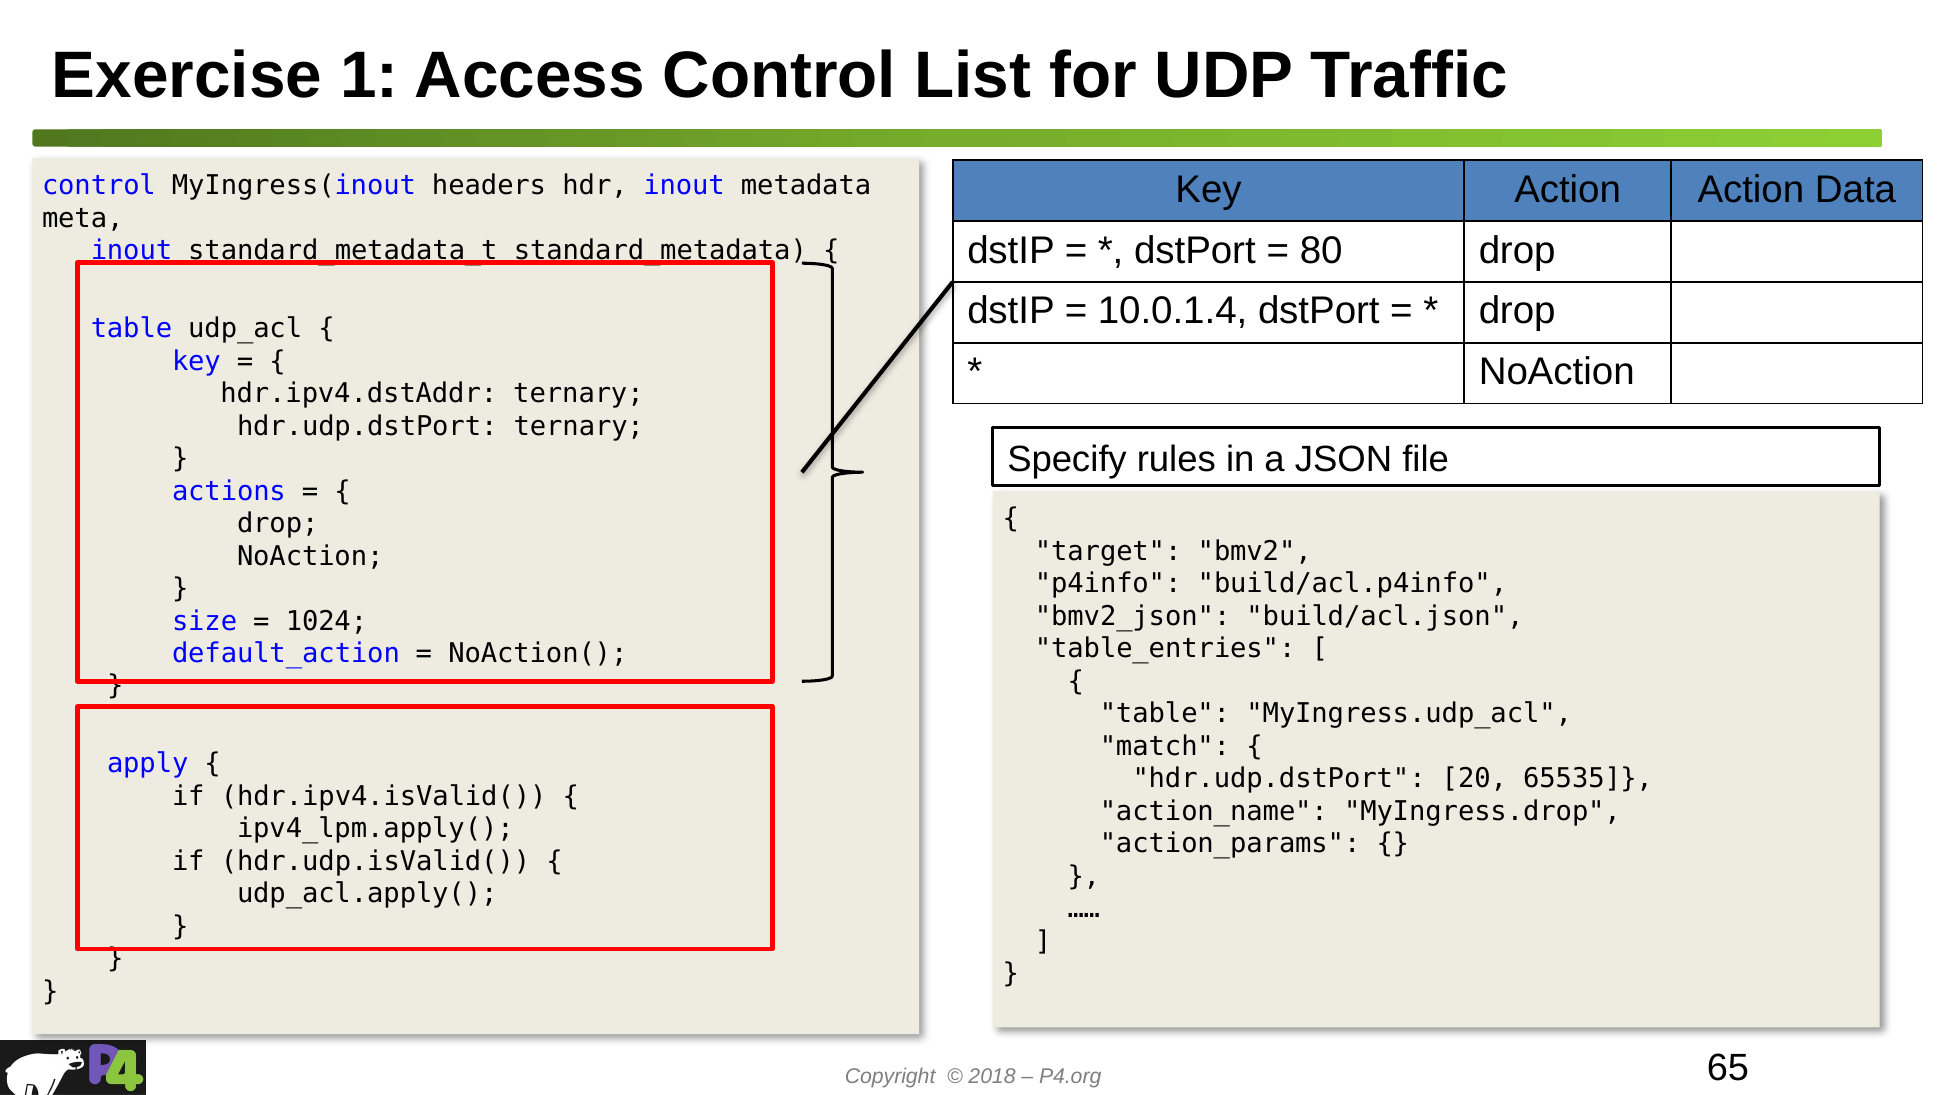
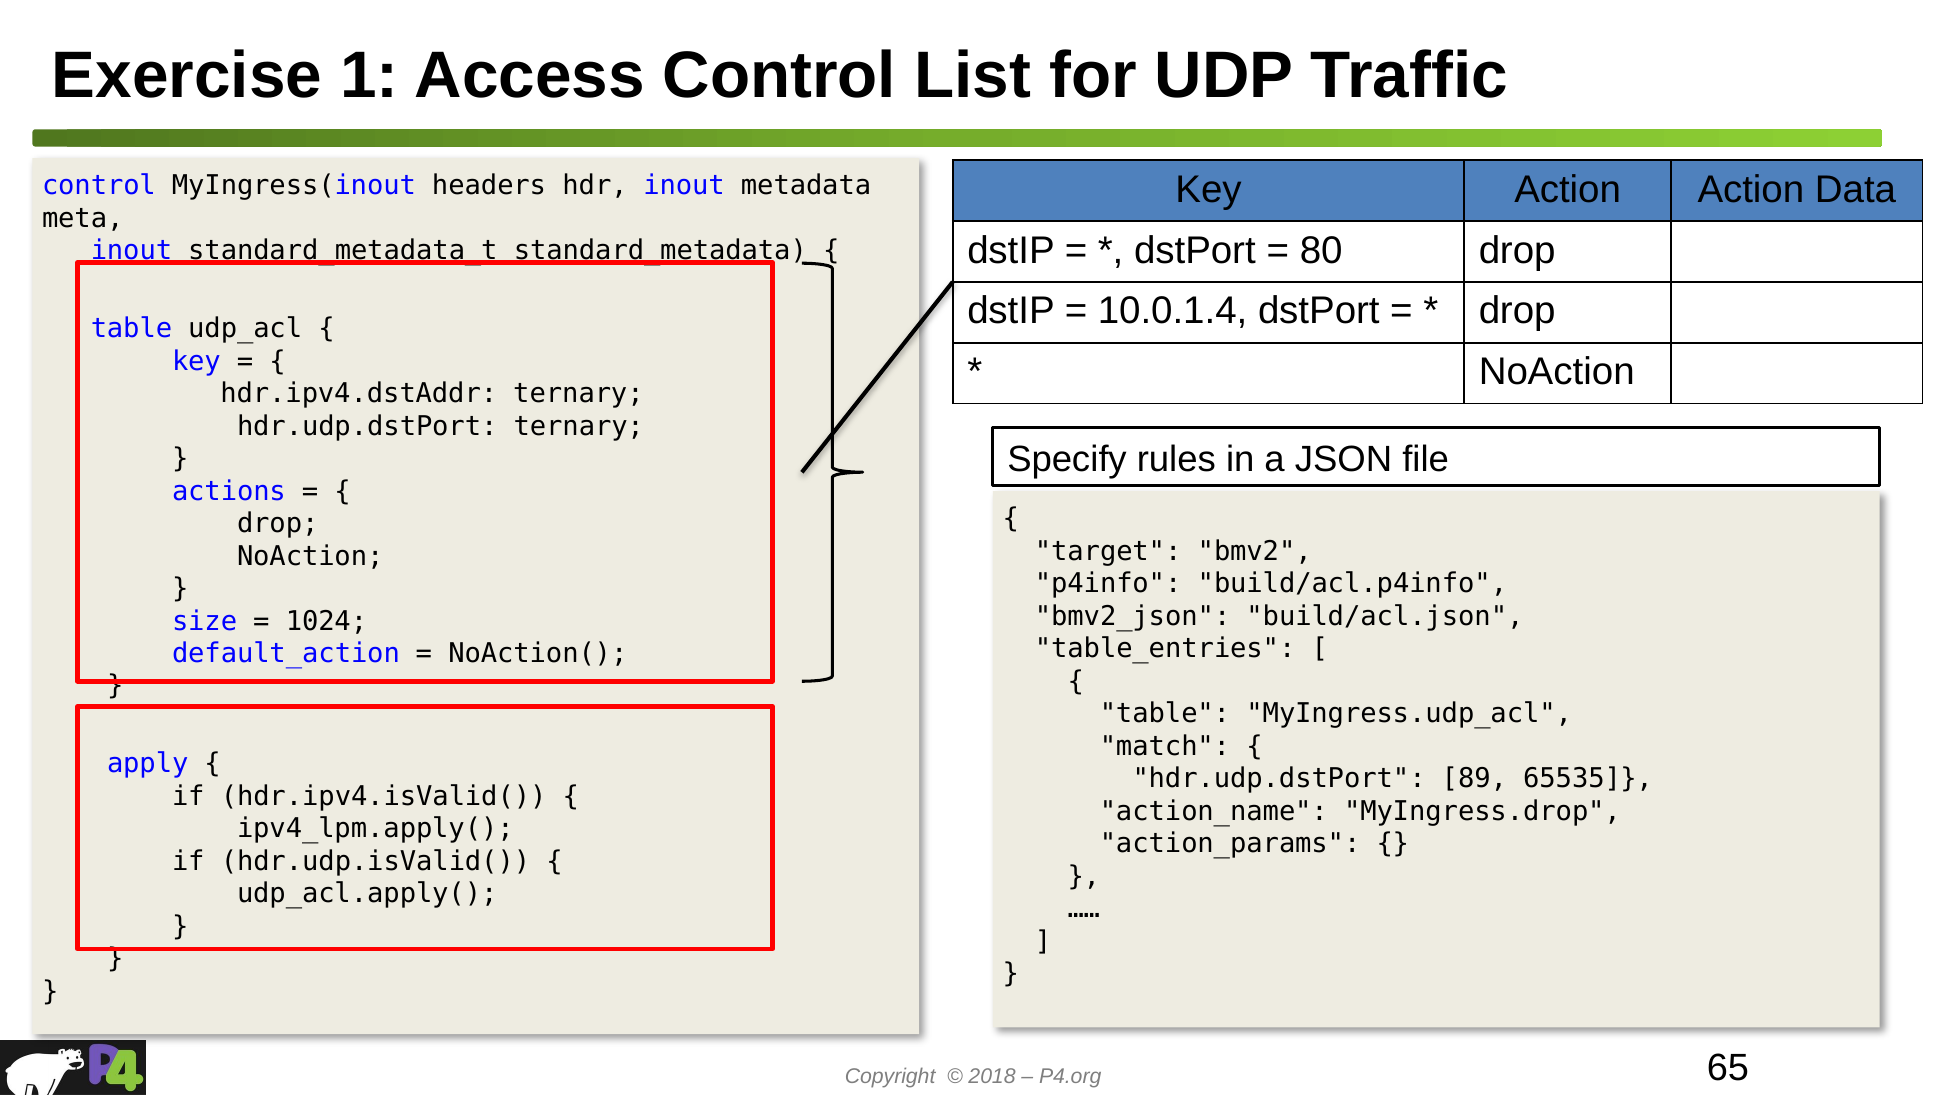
20: 20 -> 89
